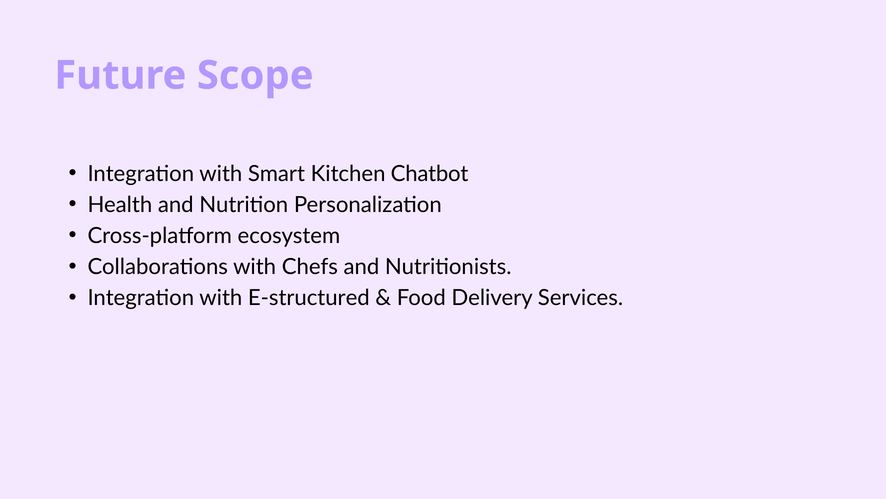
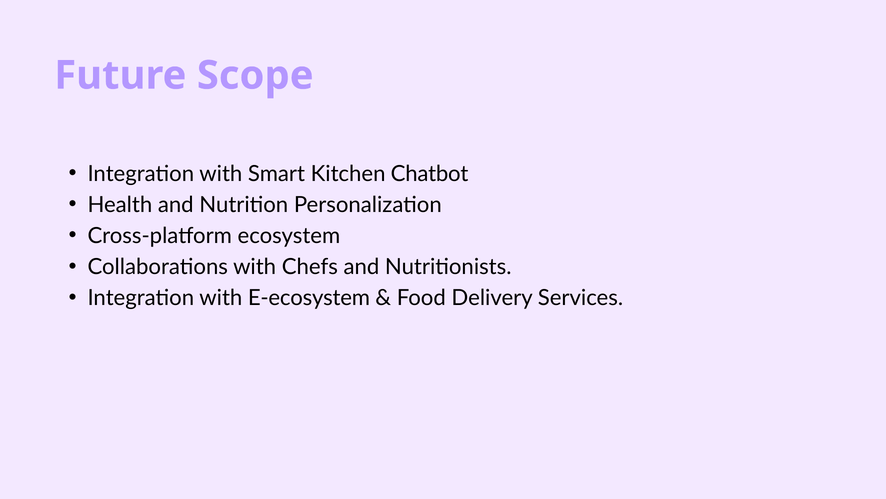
E-structured: E-structured -> E-ecosystem
